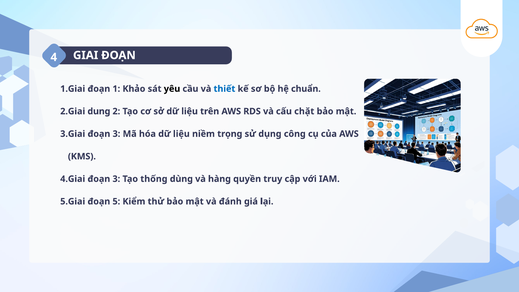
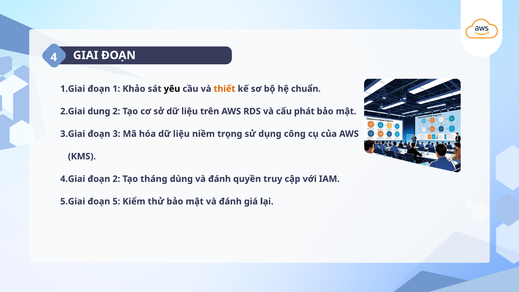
thiết colour: blue -> orange
chặt: chặt -> phát
3 at (116, 179): 3 -> 2
thống: thống -> tháng
dùng và hàng: hàng -> đánh
